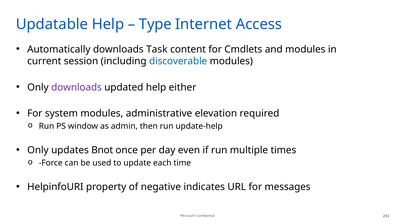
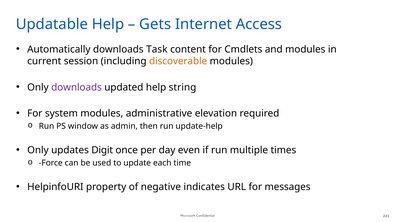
Type: Type -> Gets
discoverable colour: blue -> orange
either: either -> string
Bnot: Bnot -> Digit
